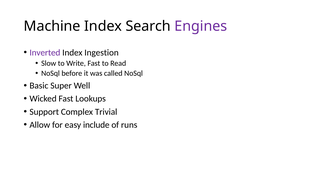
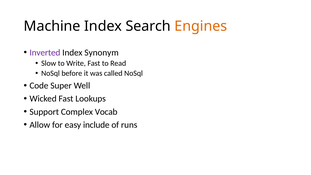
Engines colour: purple -> orange
Ingestion: Ingestion -> Synonym
Basic: Basic -> Code
Trivial: Trivial -> Vocab
